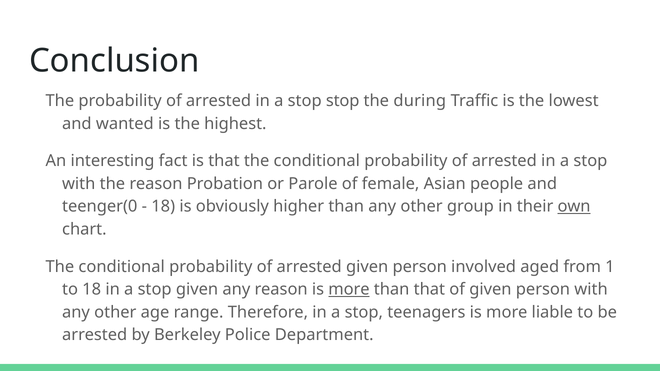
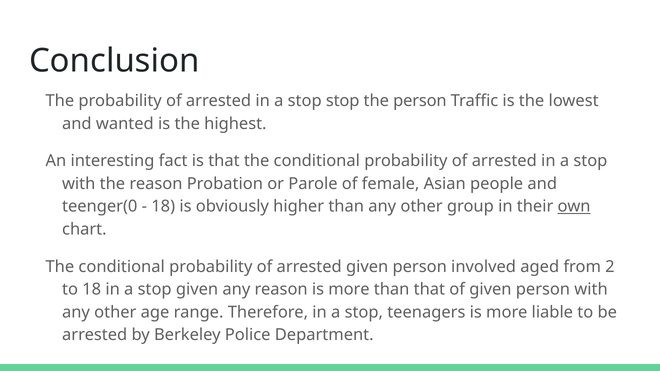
the during: during -> person
1: 1 -> 2
more at (349, 290) underline: present -> none
